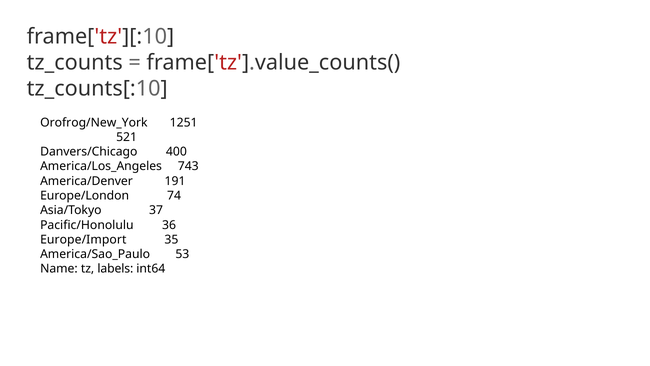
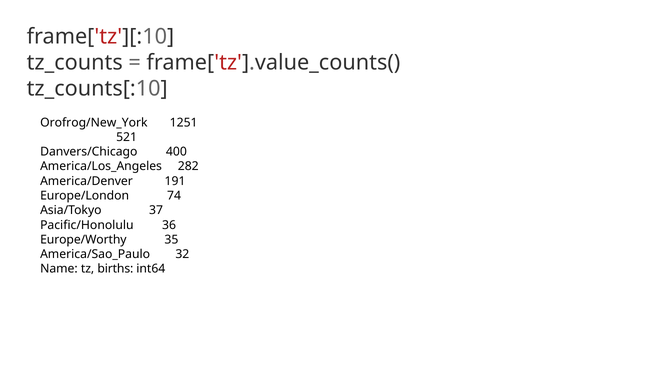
743: 743 -> 282
Europe/Import: Europe/Import -> Europe/Worthy
53: 53 -> 32
labels: labels -> births
